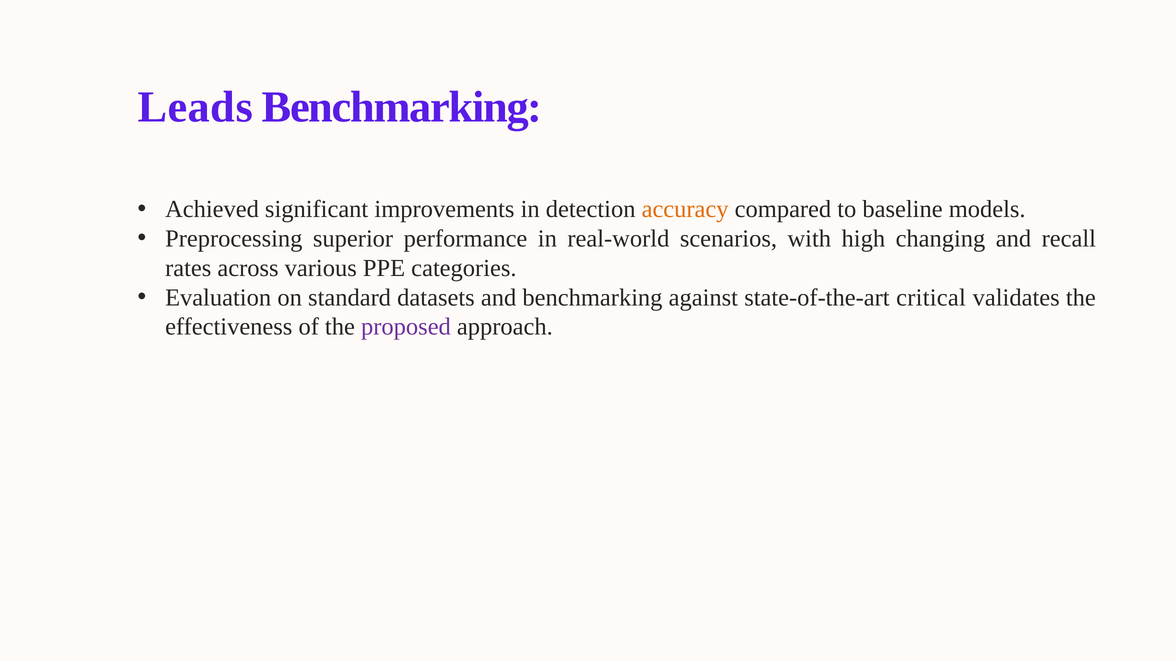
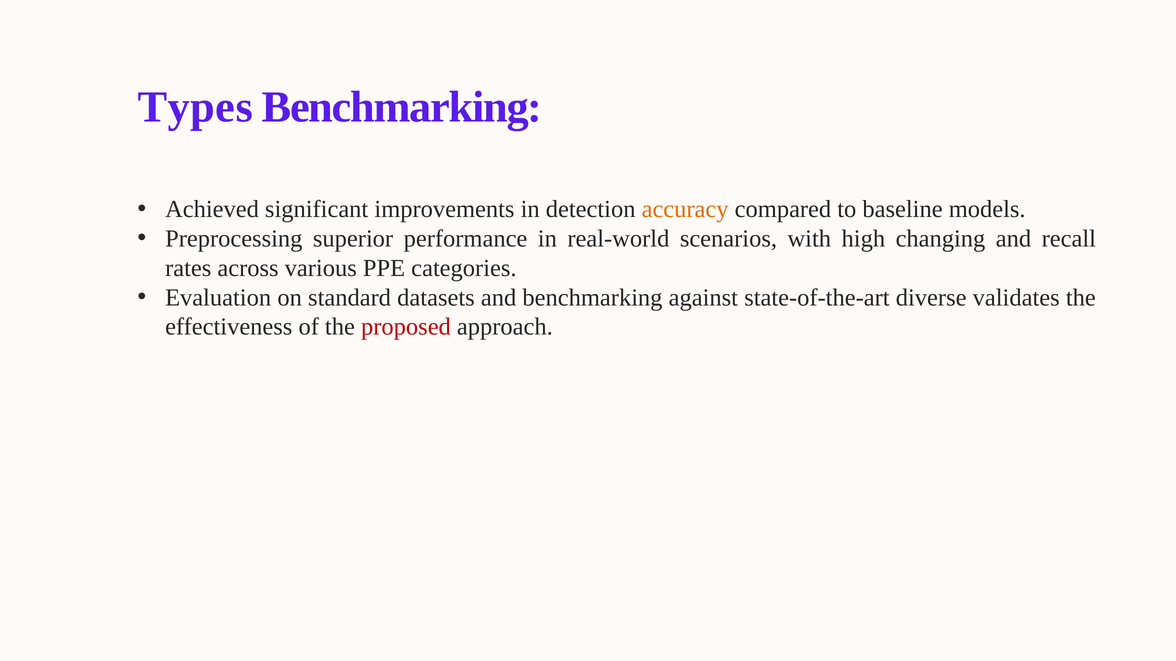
Leads: Leads -> Types
critical: critical -> diverse
proposed colour: purple -> red
